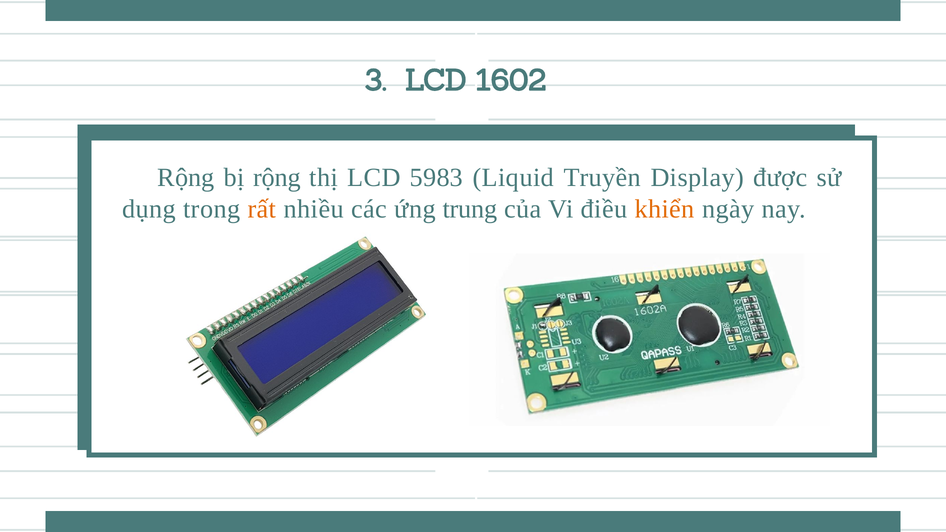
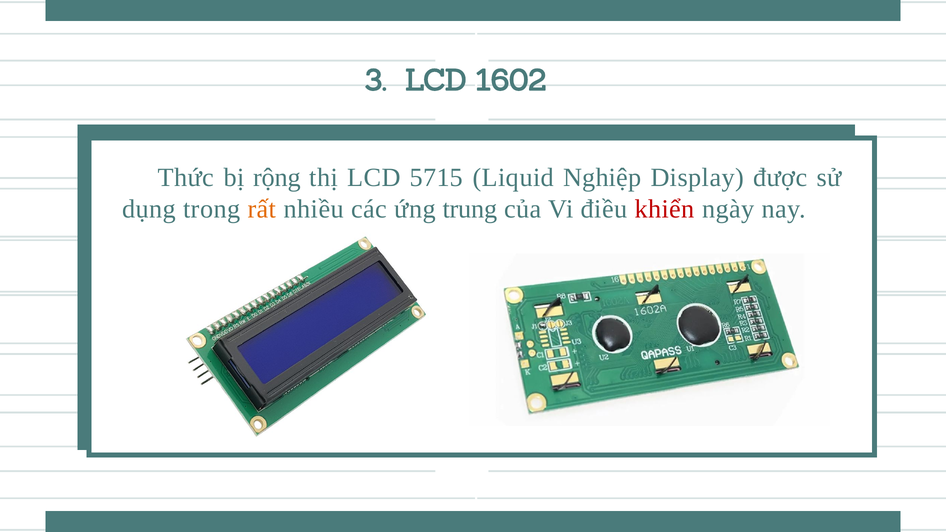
Rộng at (186, 178): Rộng -> Thức
5983: 5983 -> 5715
Truyền: Truyền -> Nghiệp
khiển colour: orange -> red
